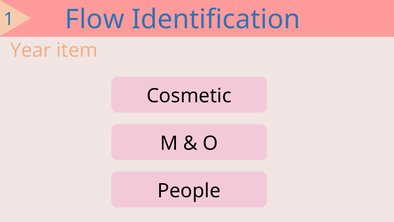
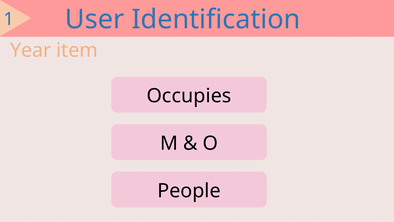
Flow: Flow -> User
Cosmetic: Cosmetic -> Occupies
